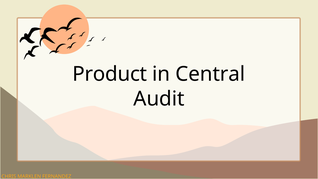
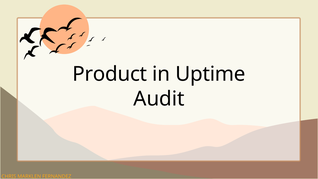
Central: Central -> Uptime
